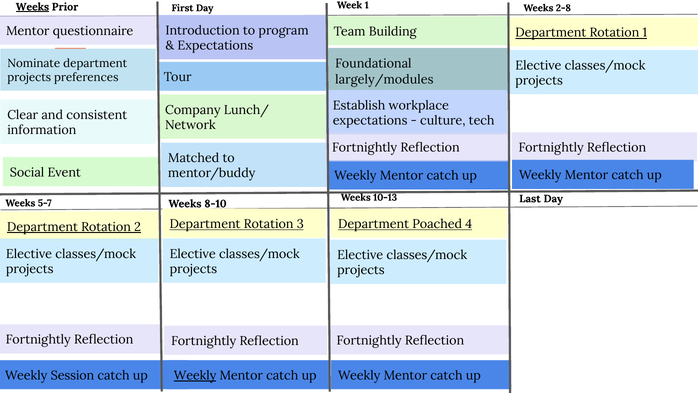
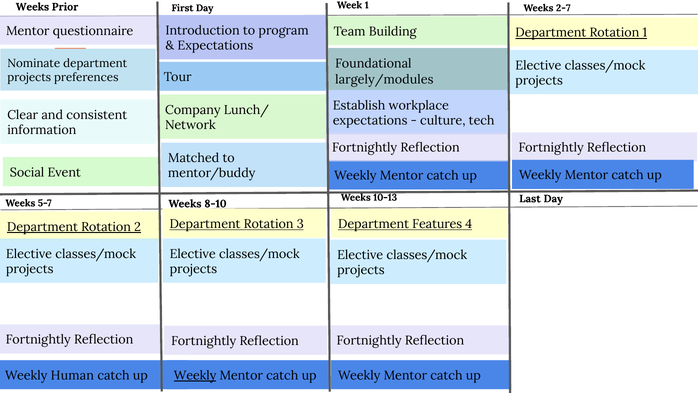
Weeks at (32, 7) underline: present -> none
2-8: 2-8 -> 2-7
Poached: Poached -> Features
Session: Session -> Human
